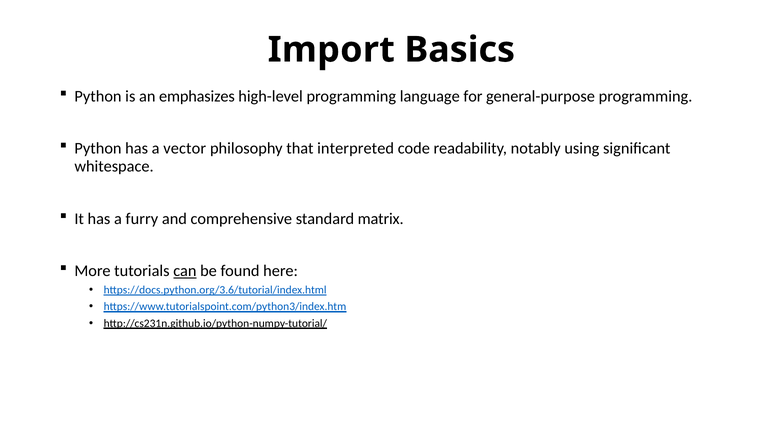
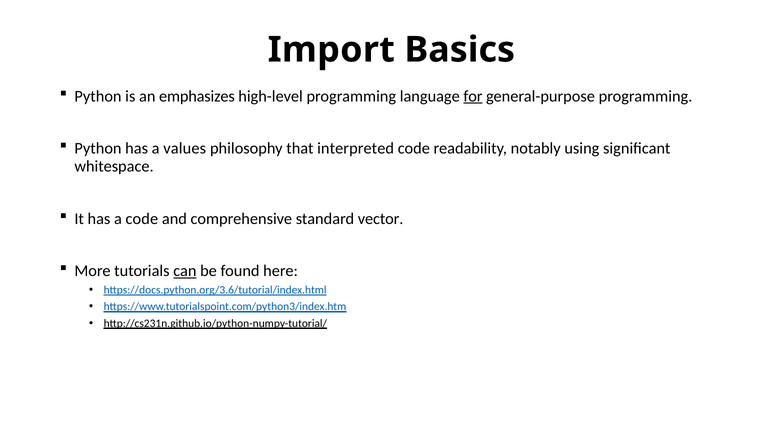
for underline: none -> present
vector: vector -> values
a furry: furry -> code
matrix: matrix -> vector
